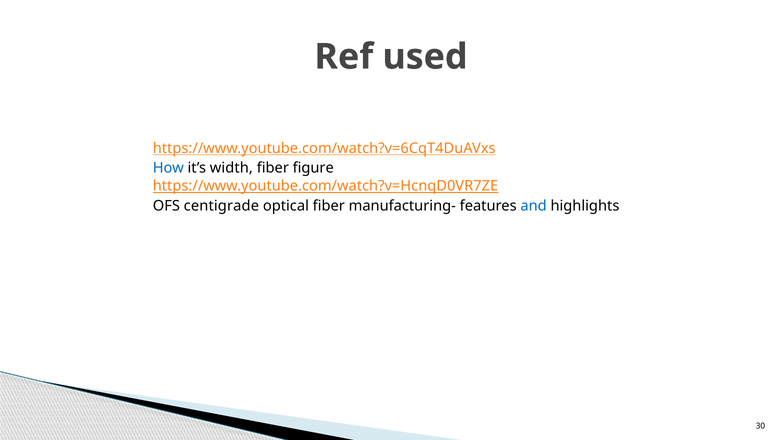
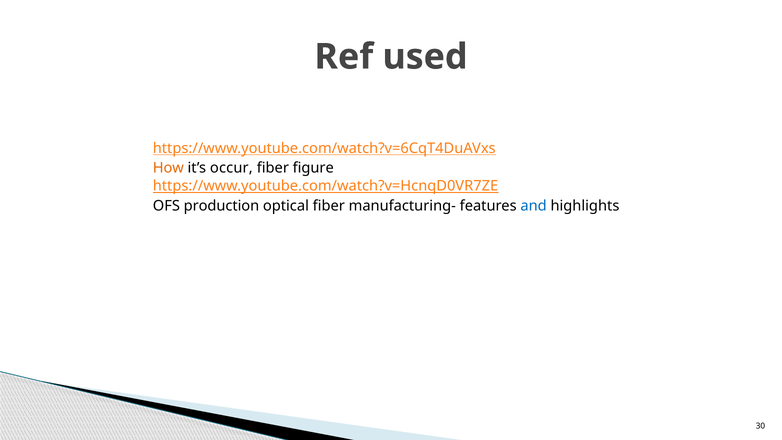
How colour: blue -> orange
width: width -> occur
centigrade: centigrade -> production
